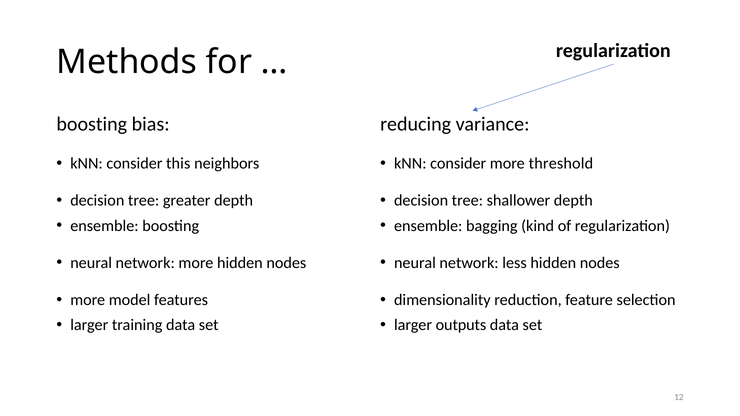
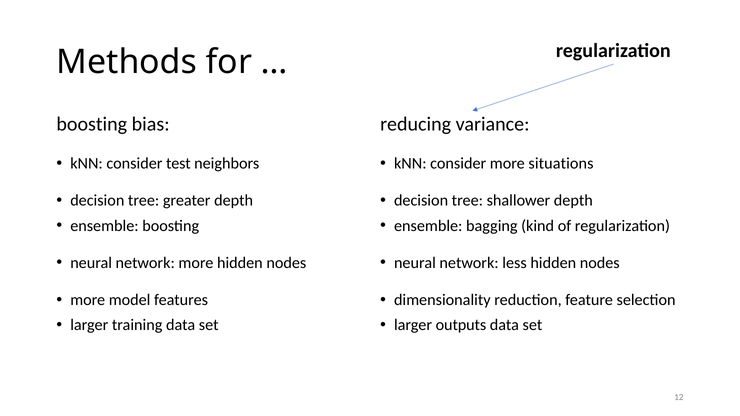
this: this -> test
threshold: threshold -> situations
